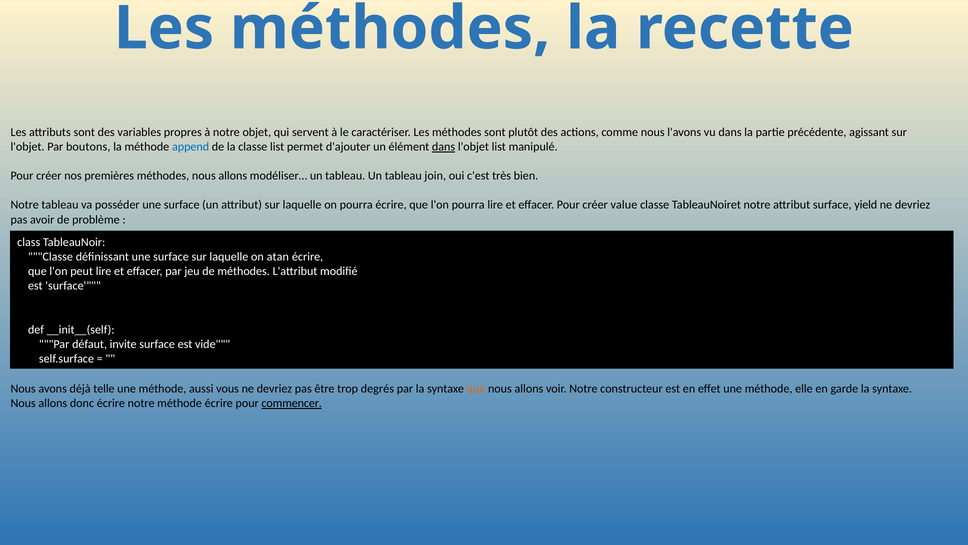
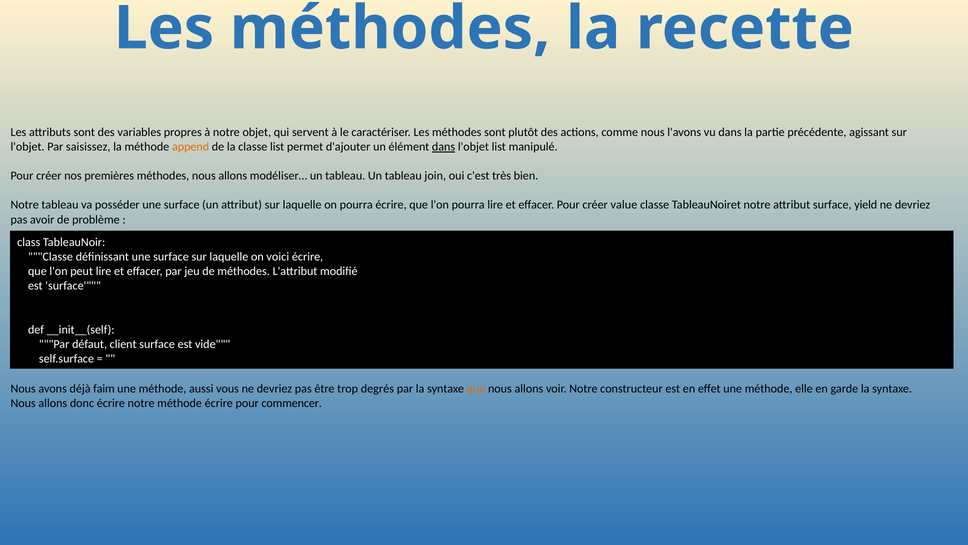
boutons: boutons -> saisissez
append colour: blue -> orange
atan: atan -> voici
invite: invite -> client
telle: telle -> faim
commencer underline: present -> none
